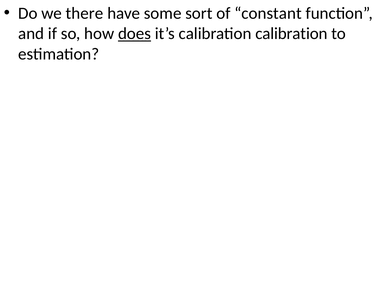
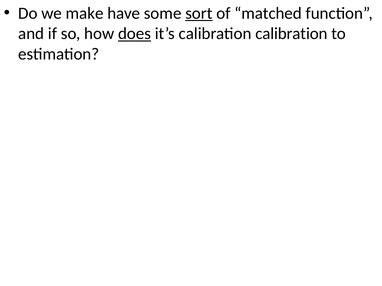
there: there -> make
sort underline: none -> present
constant: constant -> matched
